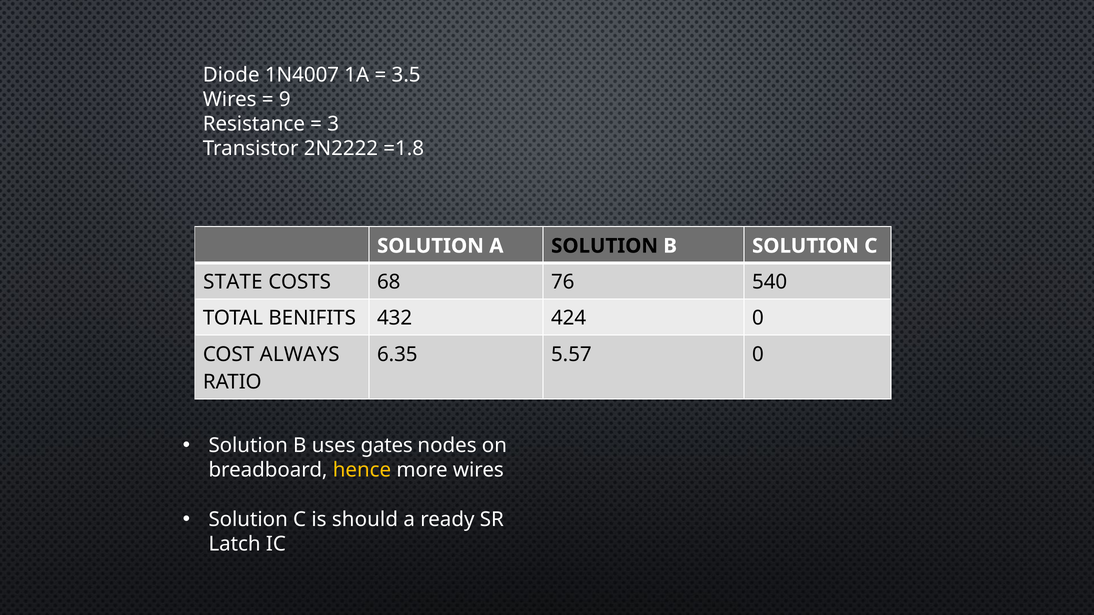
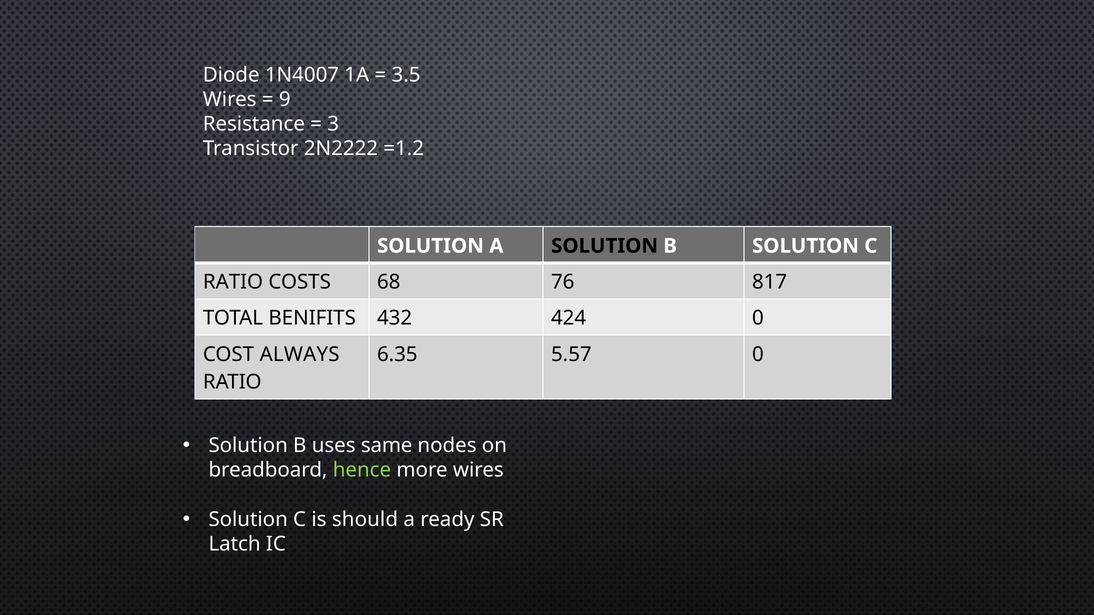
=1.8: =1.8 -> =1.2
STATE at (233, 282): STATE -> RATIO
540: 540 -> 817
gates: gates -> same
hence colour: yellow -> light green
